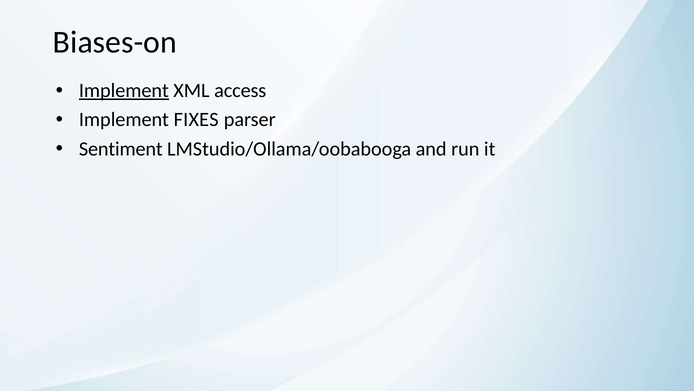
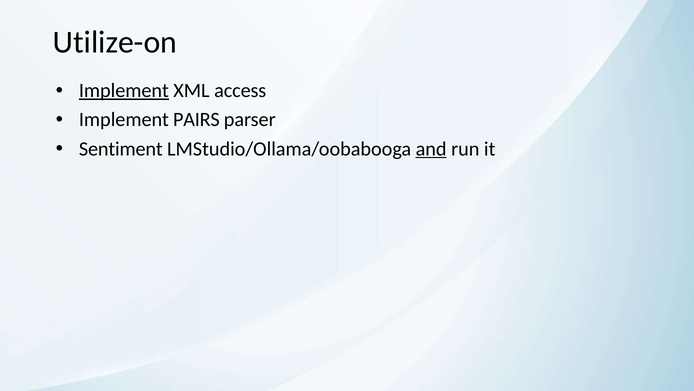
Biases-on: Biases-on -> Utilize-on
FIXES: FIXES -> PAIRS
and underline: none -> present
